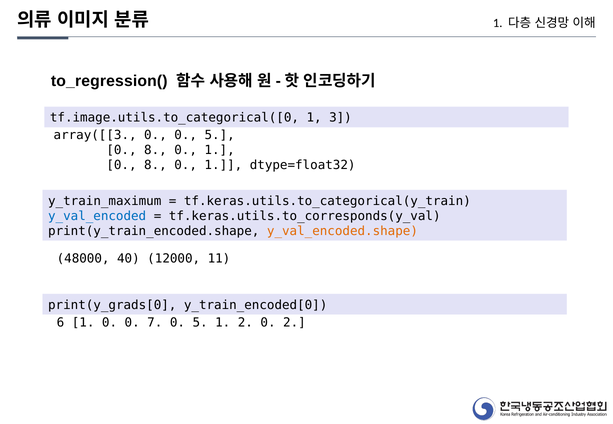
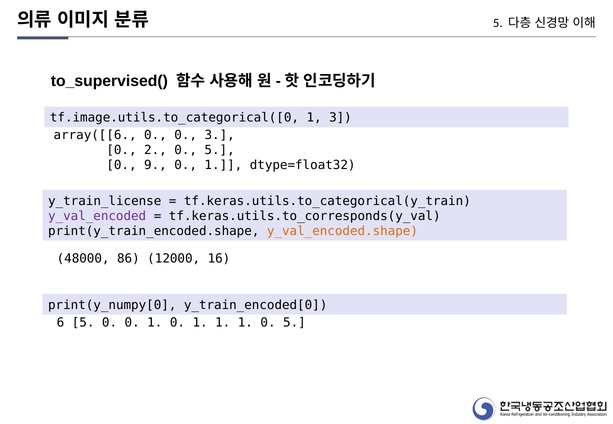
1 at (498, 23): 1 -> 5
to_regression(: to_regression( -> to_supervised(
array([[3: array([[3 -> array([[6
0 0 5: 5 -> 3
8 at (155, 150): 8 -> 2
1 at (220, 150): 1 -> 5
8 at (155, 165): 8 -> 9
y_train_maximum: y_train_maximum -> y_train_license
y_val_encoded colour: blue -> purple
40: 40 -> 86
11: 11 -> 16
print(y_grads[0: print(y_grads[0 -> print(y_numpy[0
6 1: 1 -> 5
0 0 7: 7 -> 1
5 at (200, 323): 5 -> 1
2 at (245, 323): 2 -> 1
2 at (294, 323): 2 -> 5
